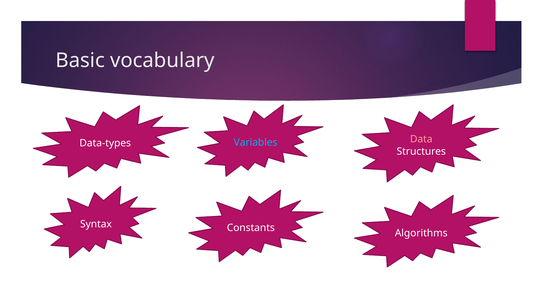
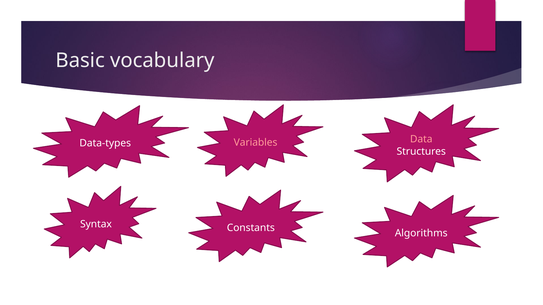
Variables colour: light blue -> pink
